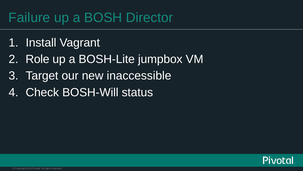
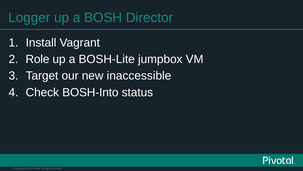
Failure: Failure -> Logger
BOSH-Will: BOSH-Will -> BOSH-Into
